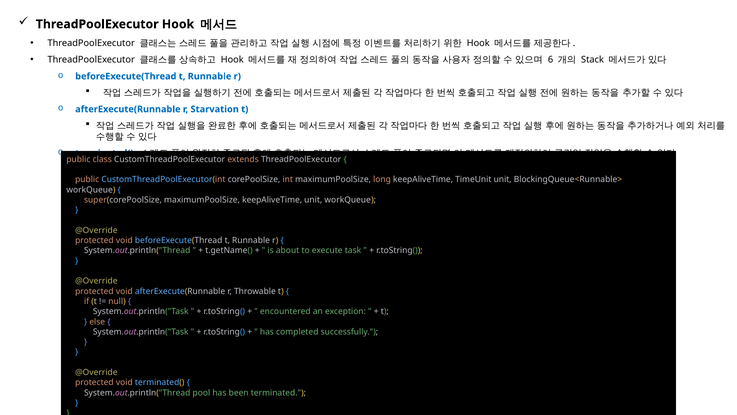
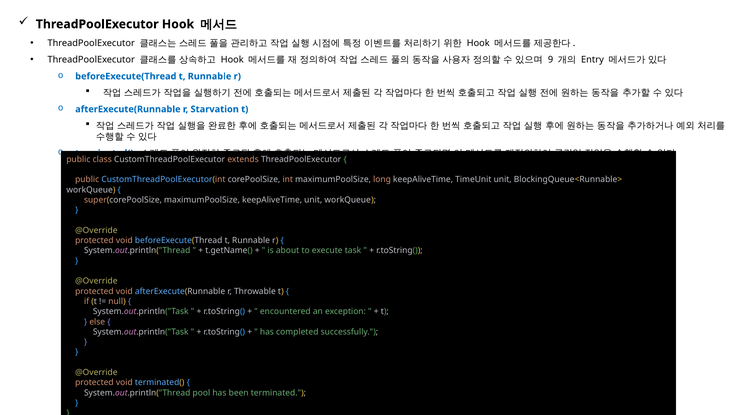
6: 6 -> 9
Stack: Stack -> Entry
